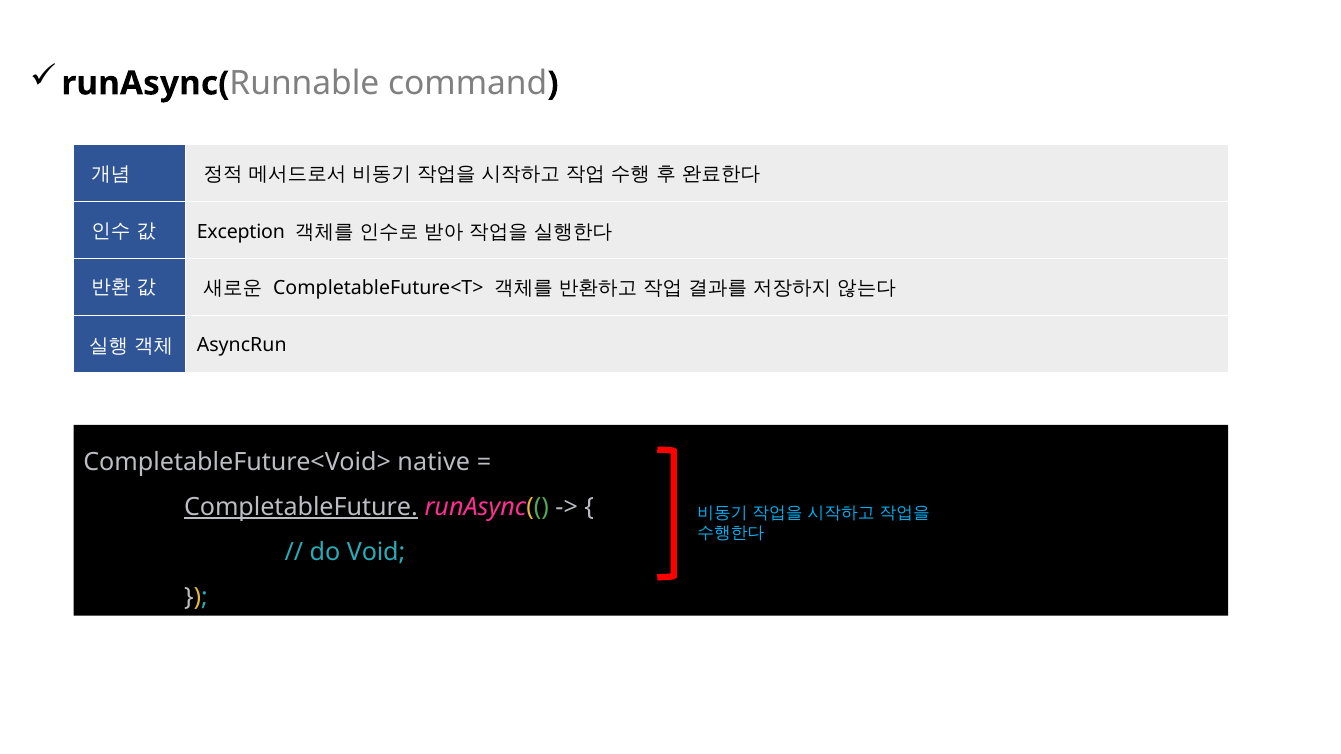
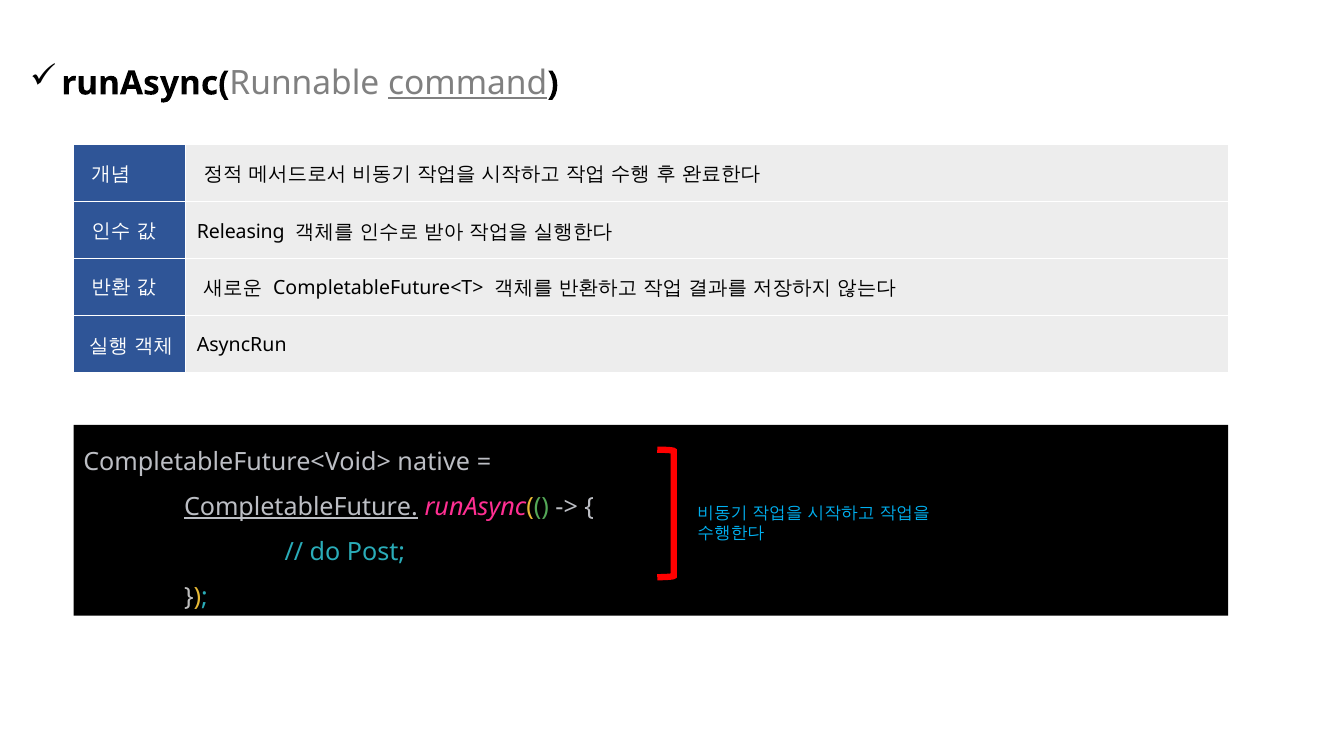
command underline: none -> present
Exception: Exception -> Releasing
Void: Void -> Post
